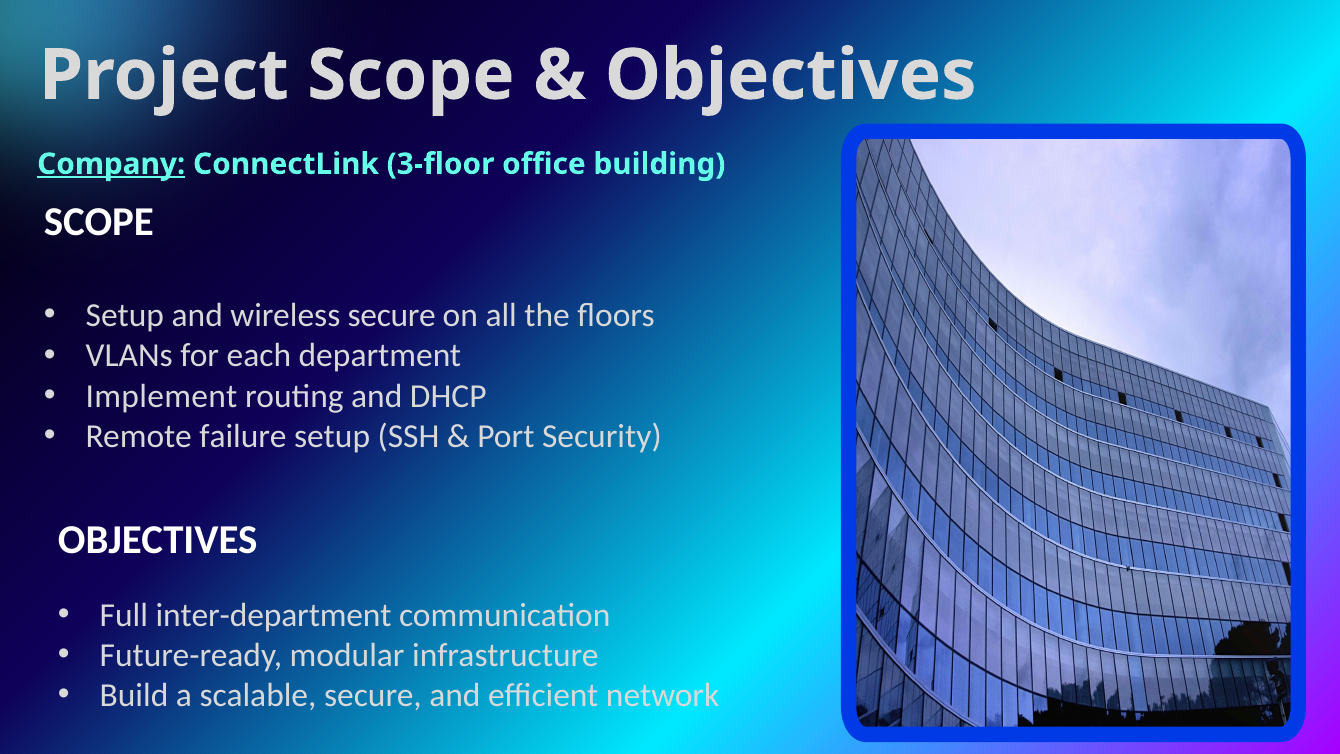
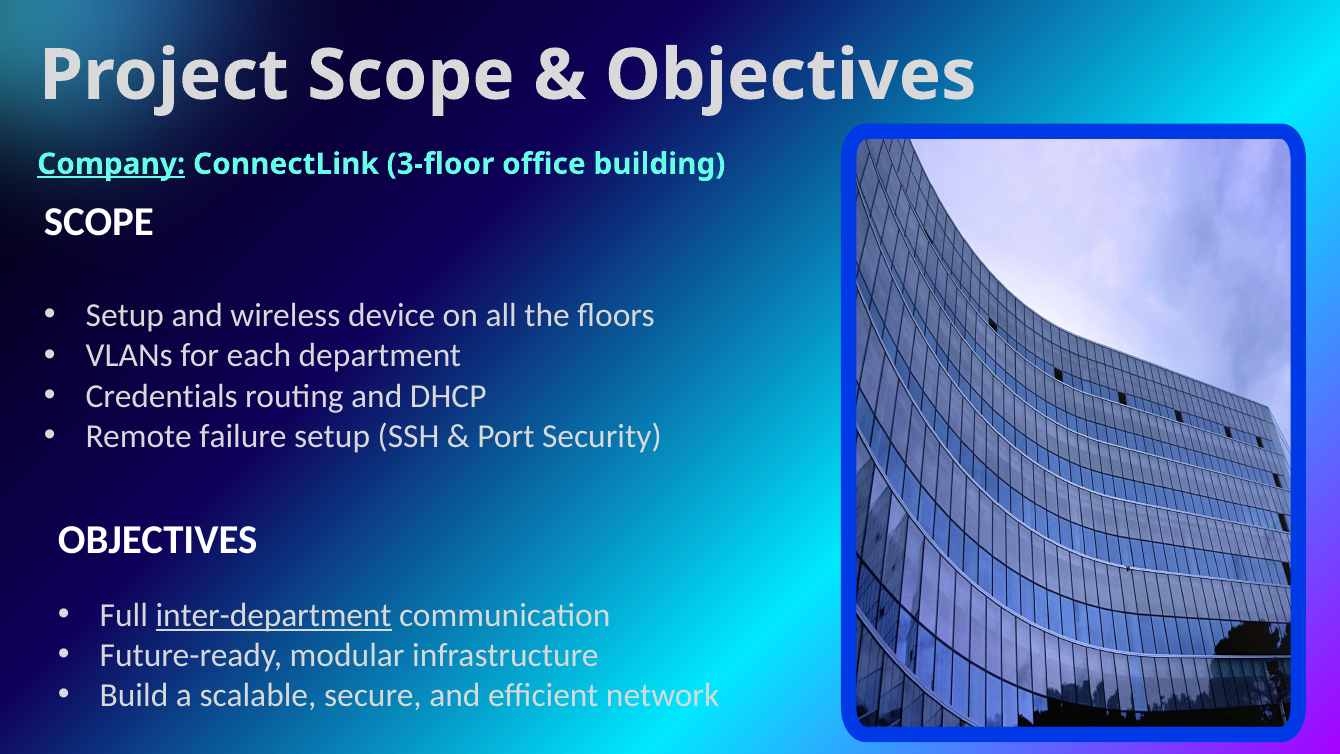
wireless secure: secure -> device
Implement: Implement -> Credentials
inter-department underline: none -> present
